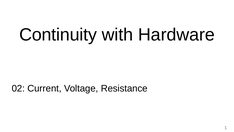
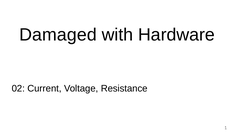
Continuity: Continuity -> Damaged
